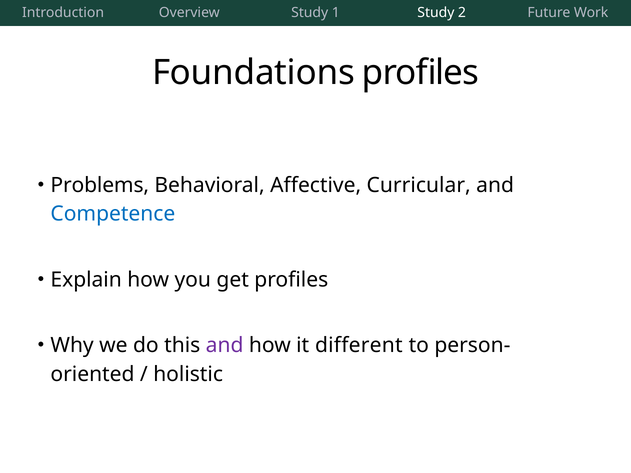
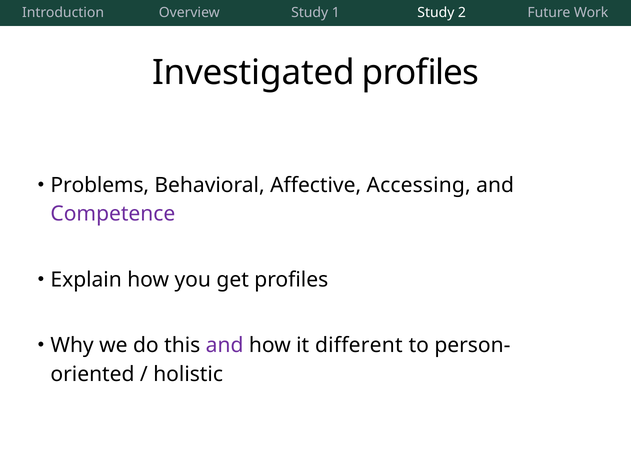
Foundations: Foundations -> Investigated
Curricular: Curricular -> Accessing
Competence colour: blue -> purple
